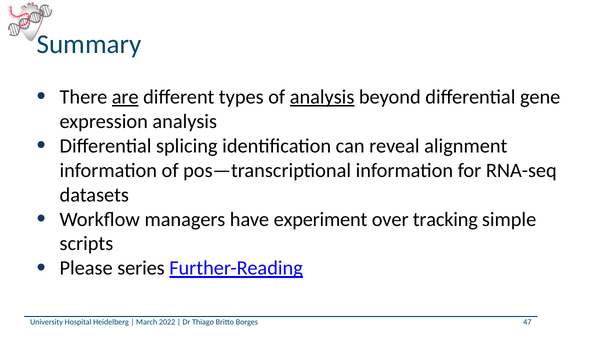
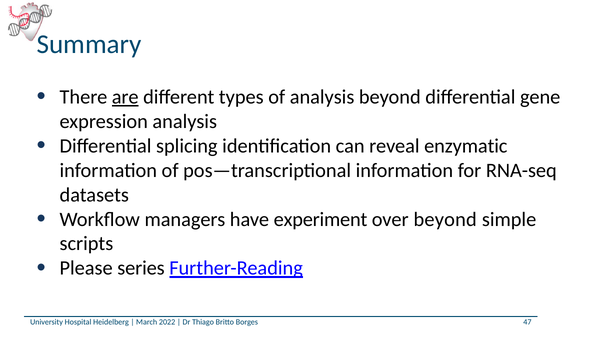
analysis at (322, 97) underline: present -> none
alignment: alignment -> enzymatic
over tracking: tracking -> beyond
